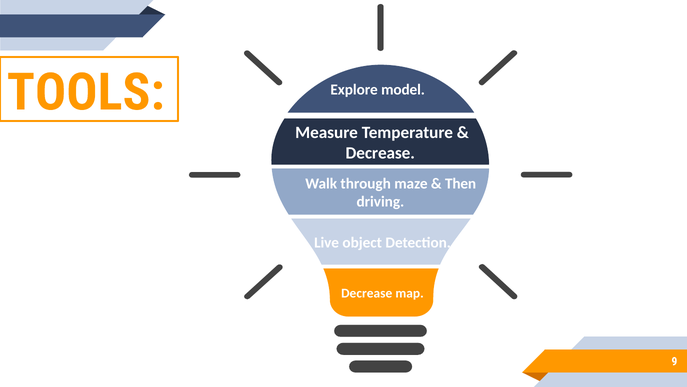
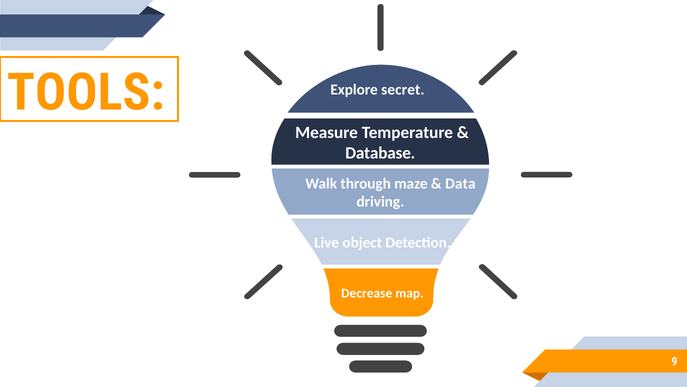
model: model -> secret
Decrease at (380, 153): Decrease -> Database
Then: Then -> Data
